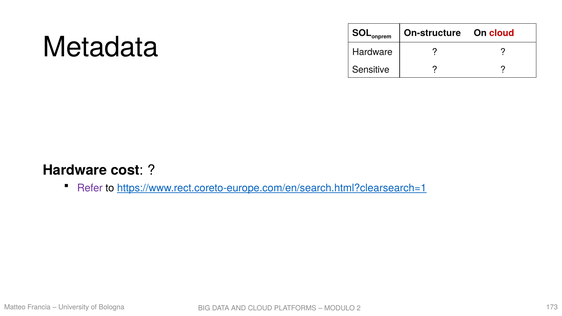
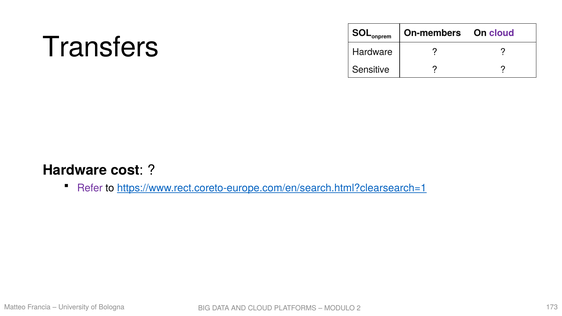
On-structure: On-structure -> On-members
cloud at (502, 33) colour: red -> purple
Metadata: Metadata -> Transfers
